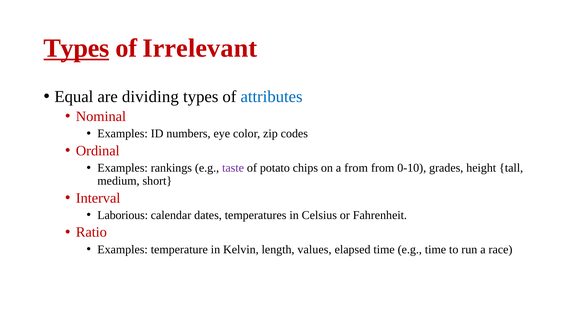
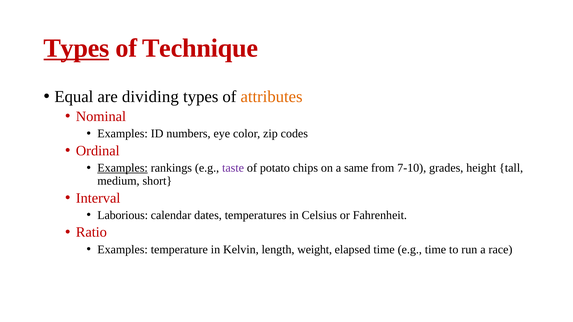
Irrelevant: Irrelevant -> Technique
attributes colour: blue -> orange
Examples at (123, 168) underline: none -> present
a from: from -> same
0-10: 0-10 -> 7-10
values: values -> weight
